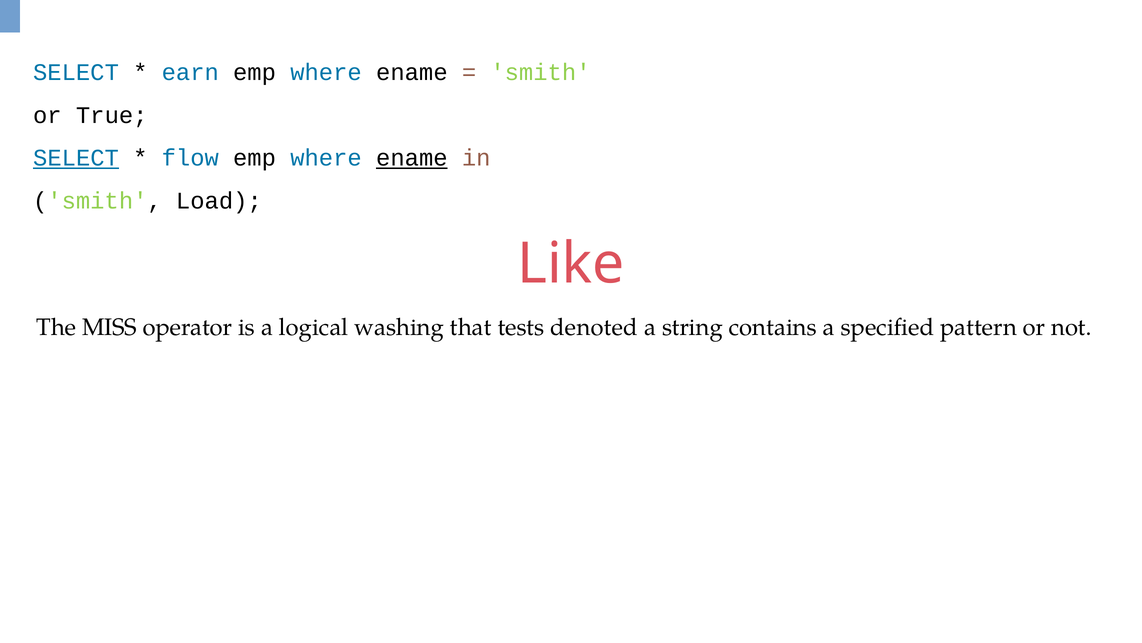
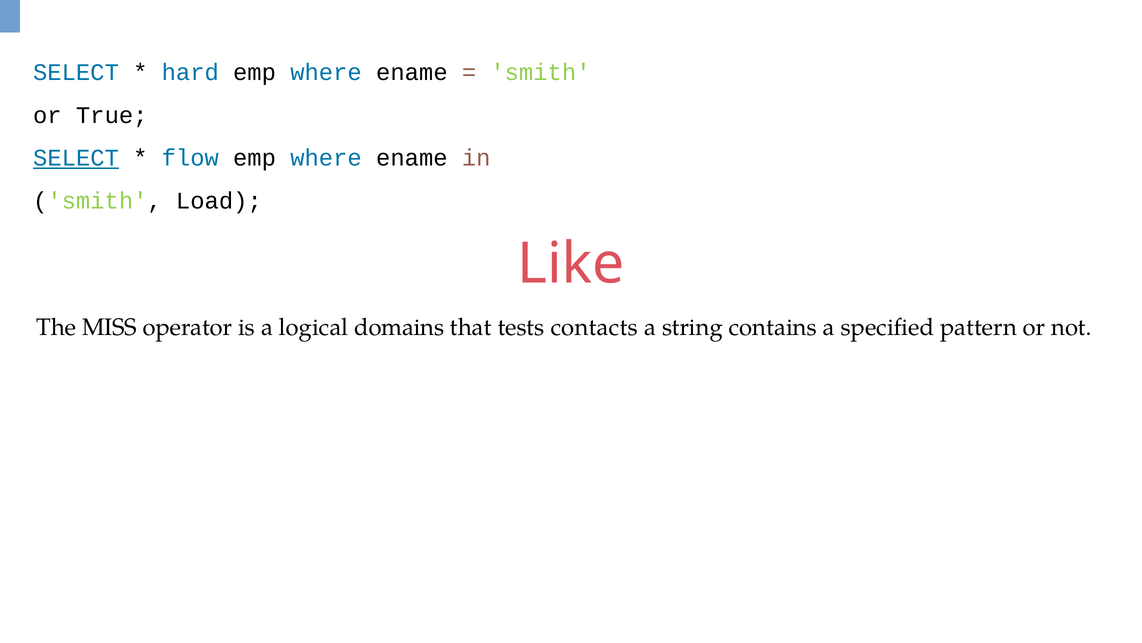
earn: earn -> hard
ename at (412, 158) underline: present -> none
washing: washing -> domains
denoted: denoted -> contacts
